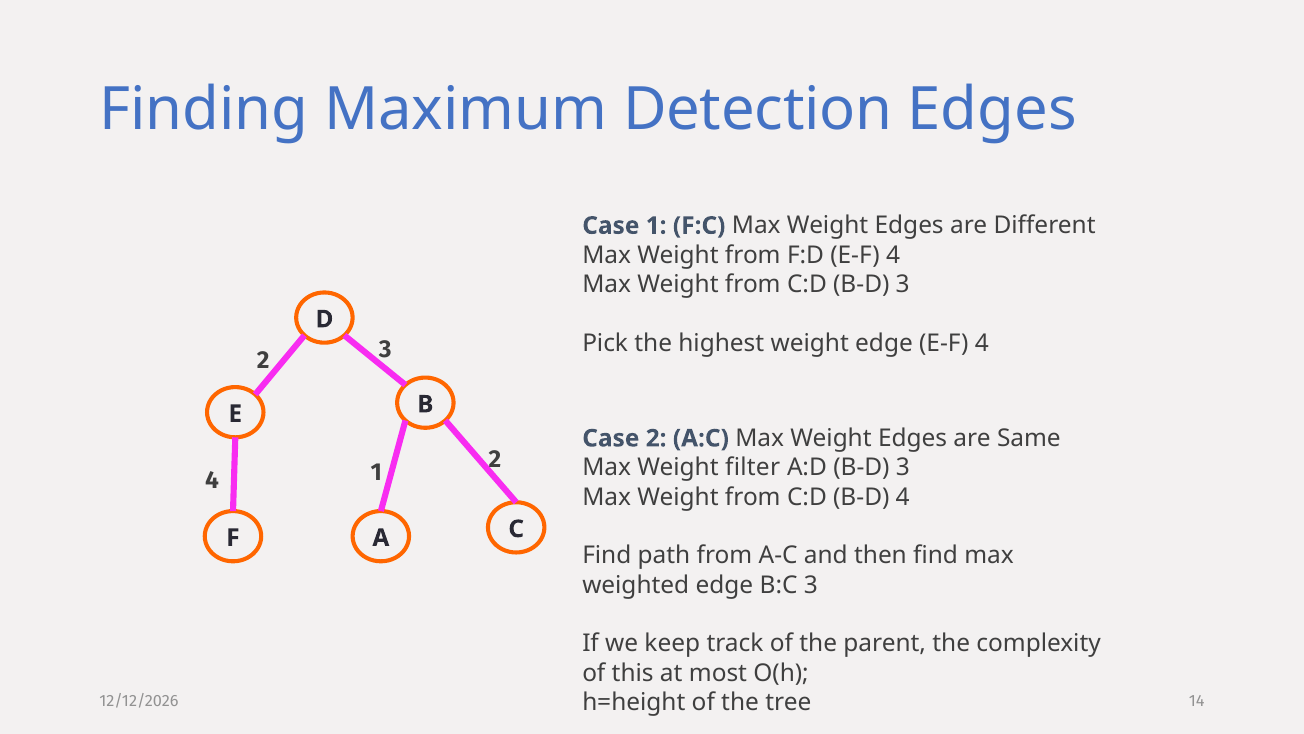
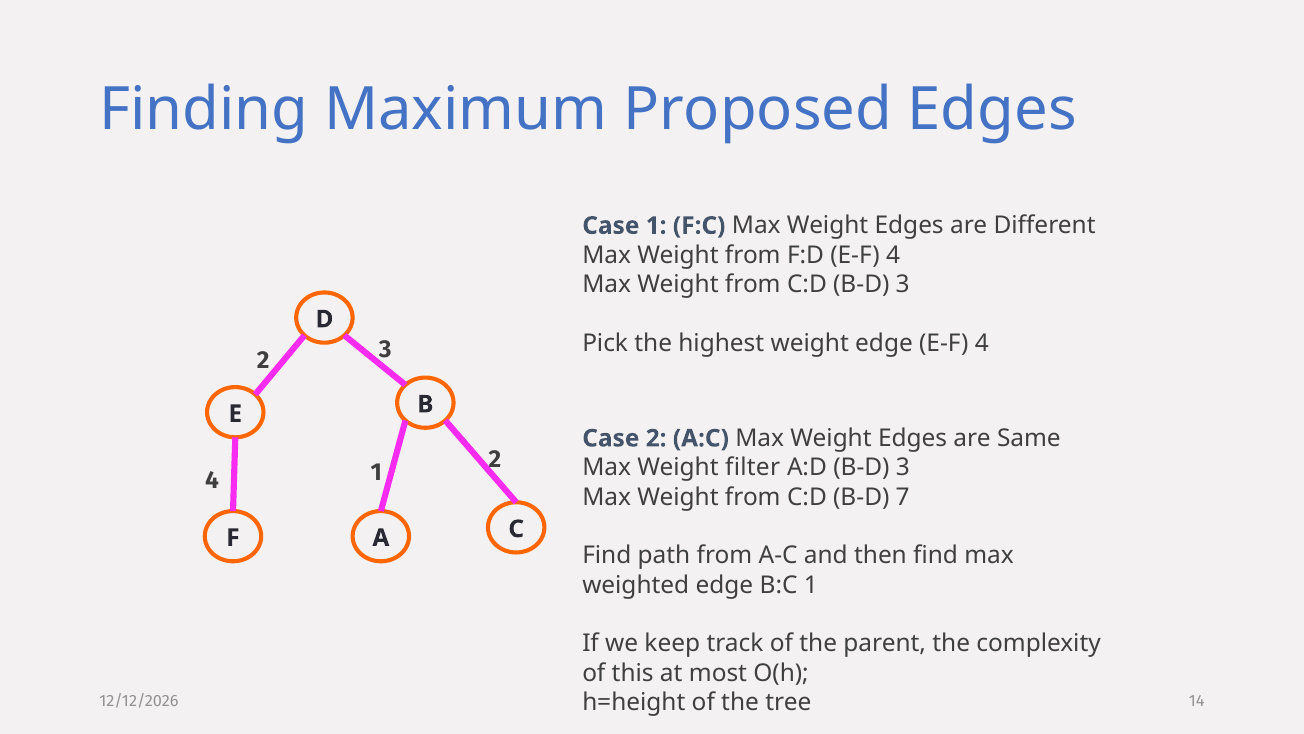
Detection: Detection -> Proposed
B-D 4: 4 -> 7
B:C 3: 3 -> 1
